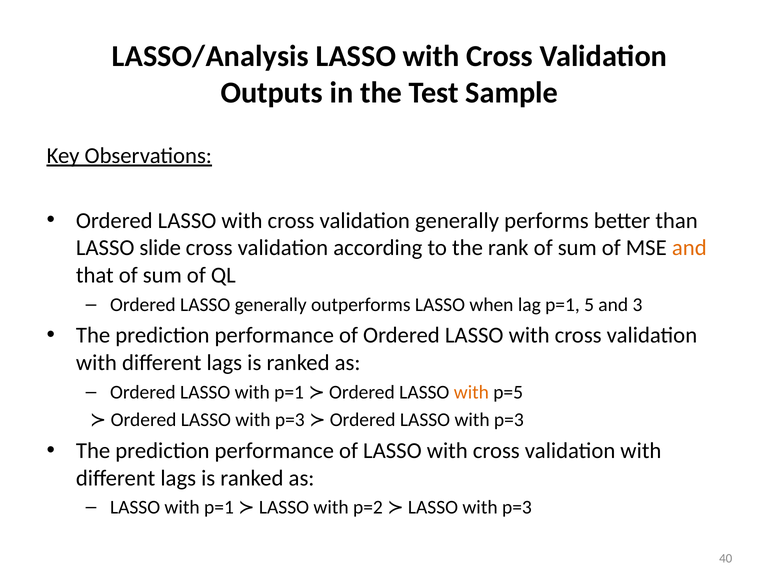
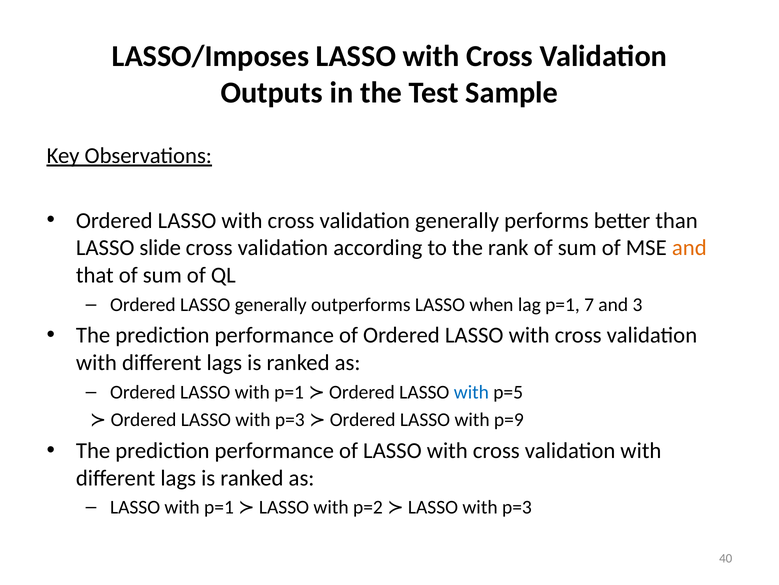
LASSO/Analysis: LASSO/Analysis -> LASSO/Imposes
5: 5 -> 7
with at (471, 392) colour: orange -> blue
Ordered LASSO with p=3: p=3 -> p=9
